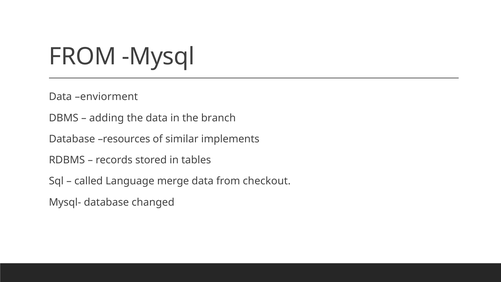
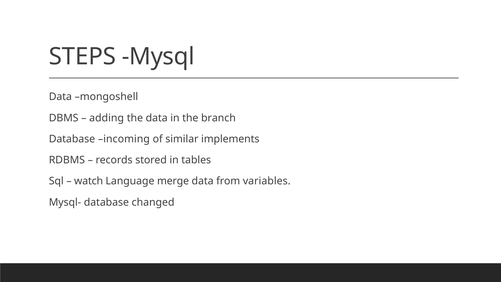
FROM at (83, 56): FROM -> STEPS
enviorment: enviorment -> mongoshell
resources: resources -> incoming
called: called -> watch
checkout: checkout -> variables
